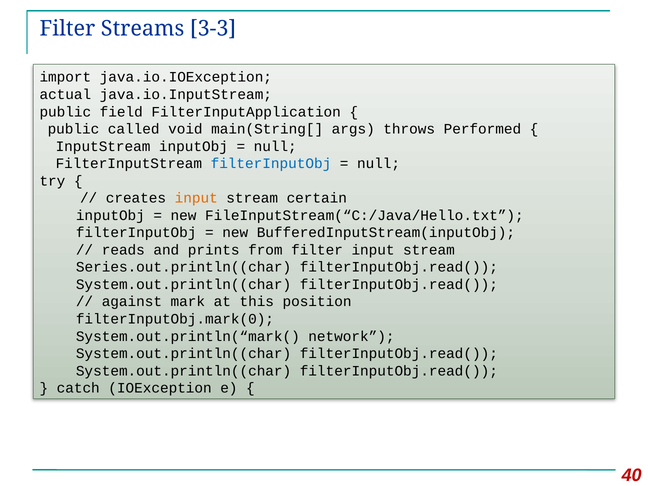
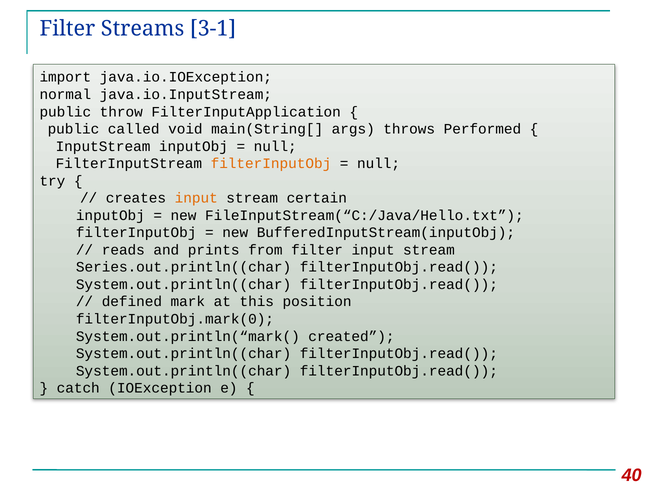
3-3: 3-3 -> 3-1
actual: actual -> normal
field: field -> throw
filterInputObj at (271, 164) colour: blue -> orange
against: against -> defined
network: network -> created
